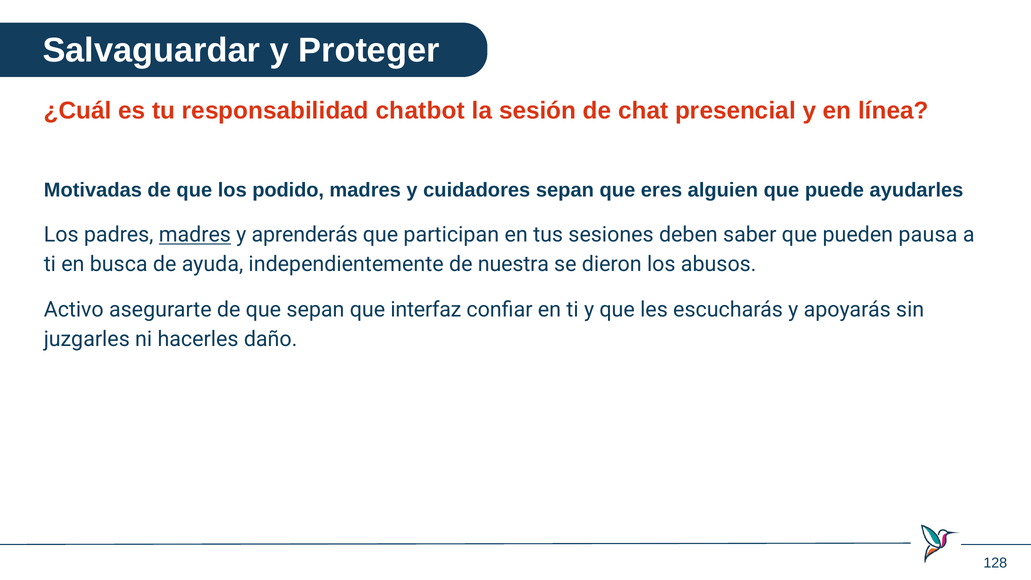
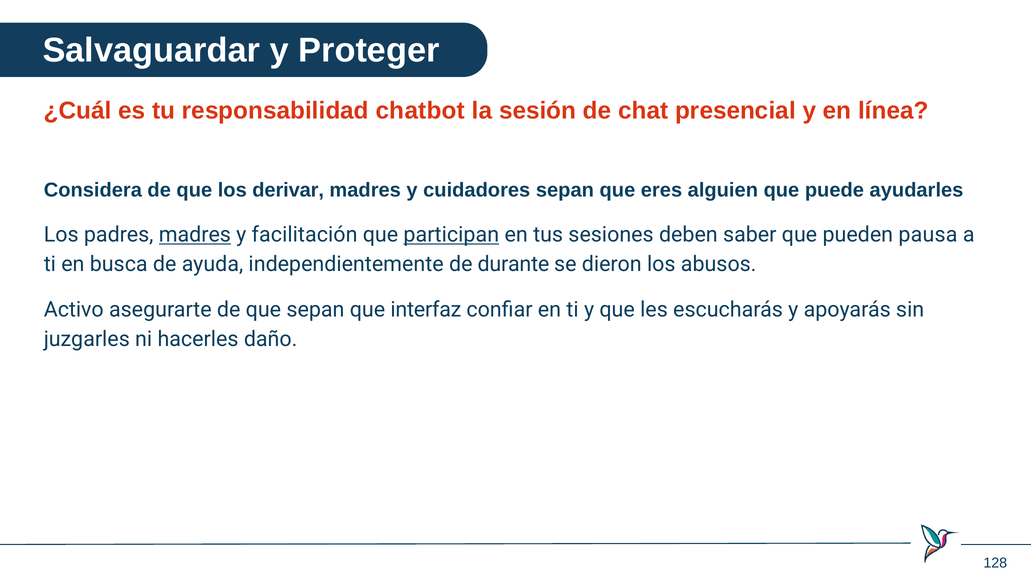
Motivadas: Motivadas -> Considera
podido: podido -> derivar
aprenderás: aprenderás -> facilitación
participan underline: none -> present
nuestra: nuestra -> durante
